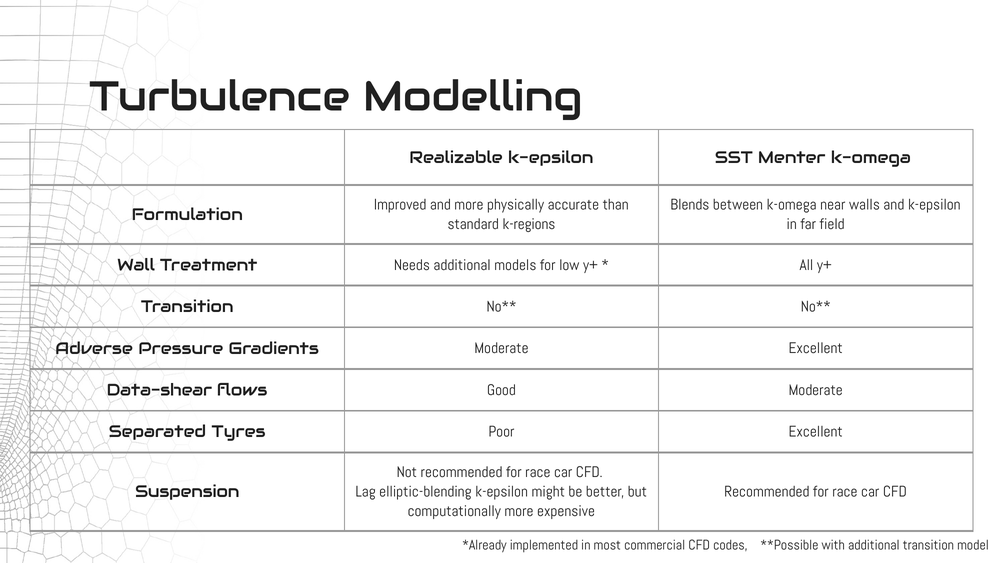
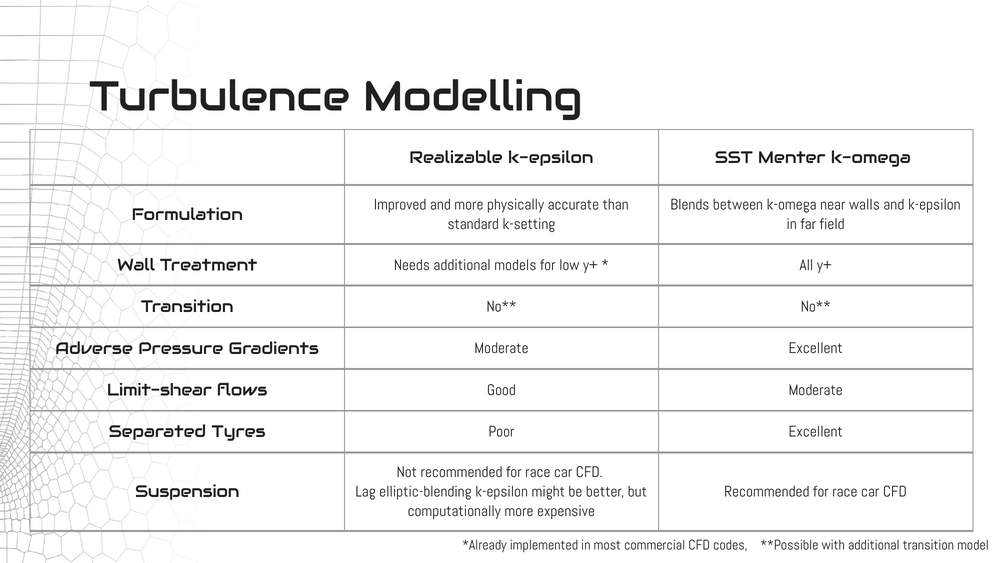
k-regions: k-regions -> k-setting
Data-shear: Data-shear -> Limit-shear
